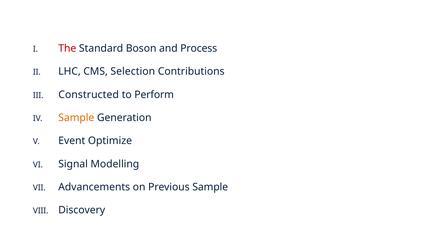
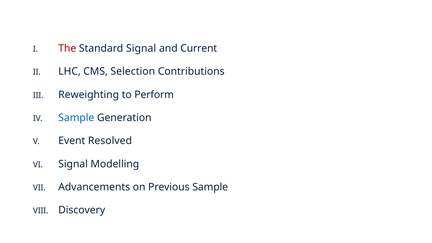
Standard Boson: Boson -> Signal
Process: Process -> Current
Constructed: Constructed -> Reweighting
Sample at (76, 118) colour: orange -> blue
Optimize: Optimize -> Resolved
